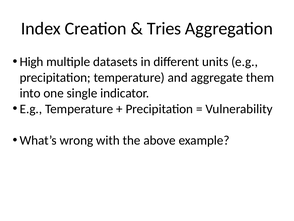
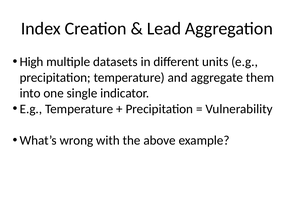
Tries: Tries -> Lead
